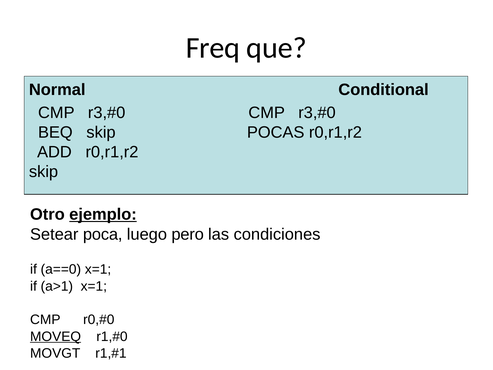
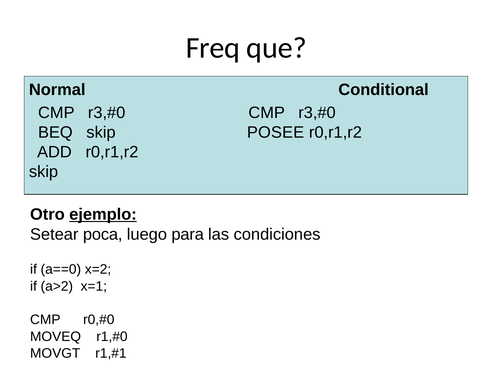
POCAS: POCAS -> POSEE
pero: pero -> para
a==0 x=1: x=1 -> x=2
a>1: a>1 -> a>2
MOVEQ underline: present -> none
